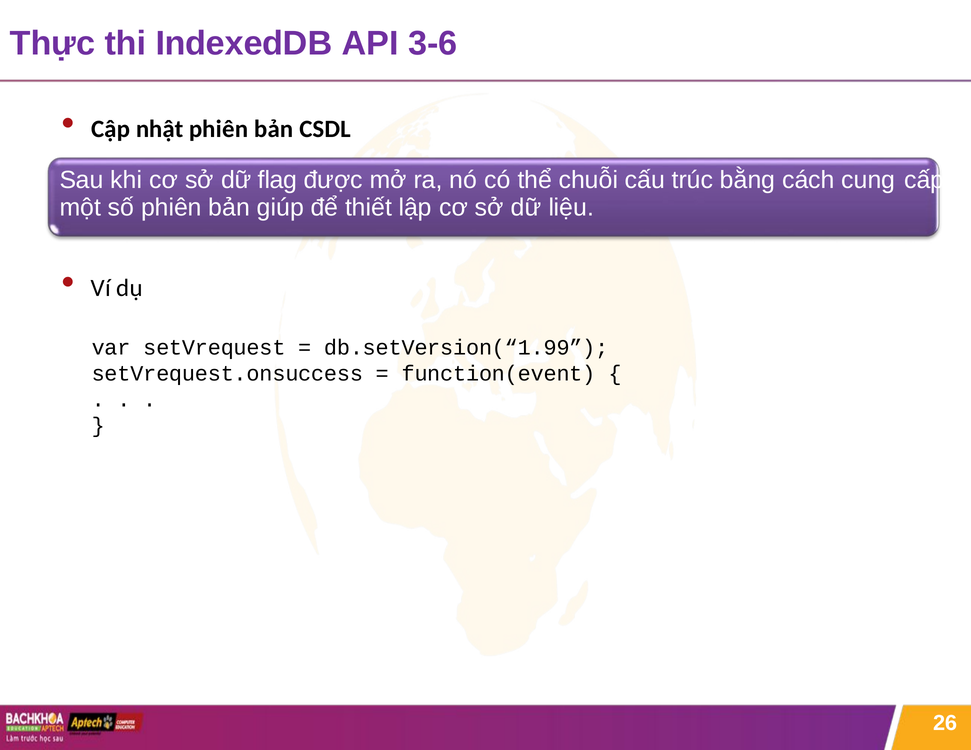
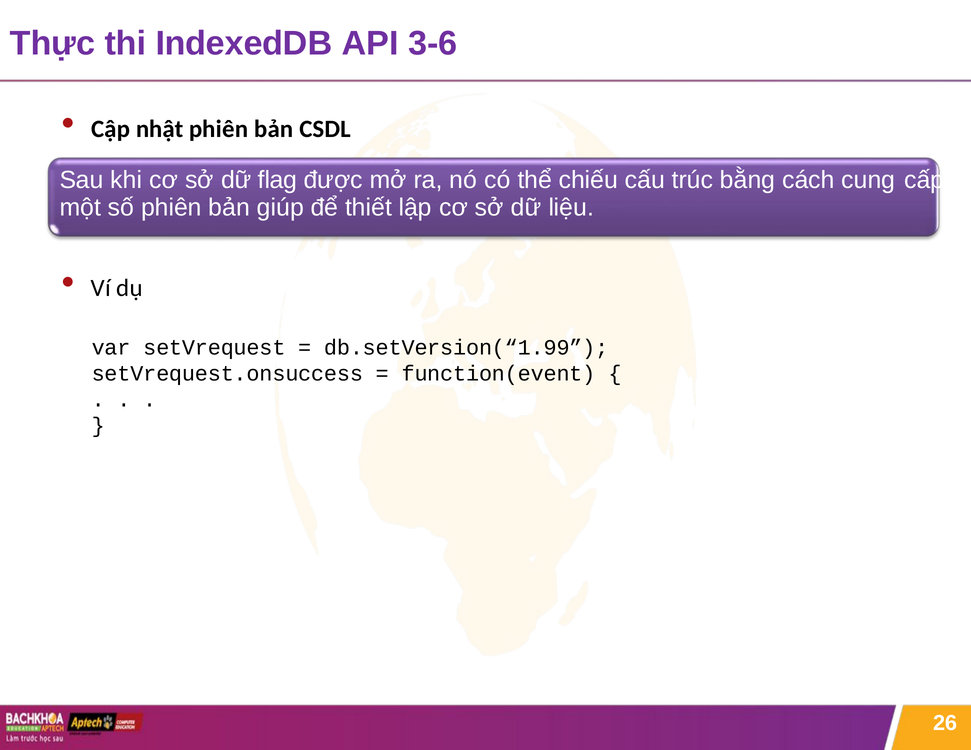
chuỗi: chuỗi -> chiếu
